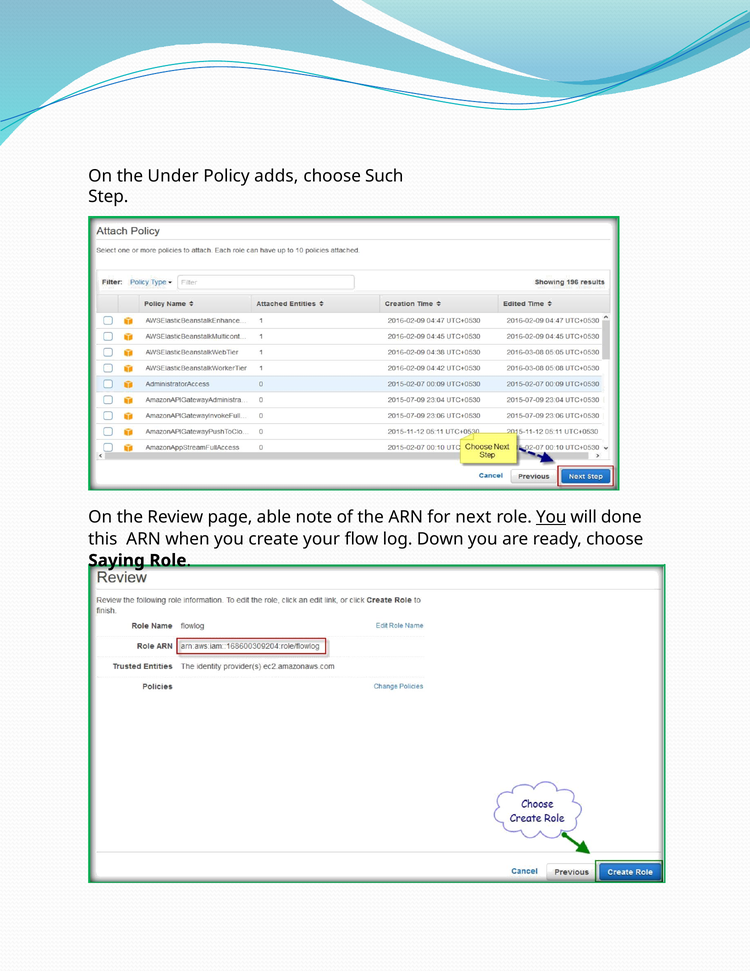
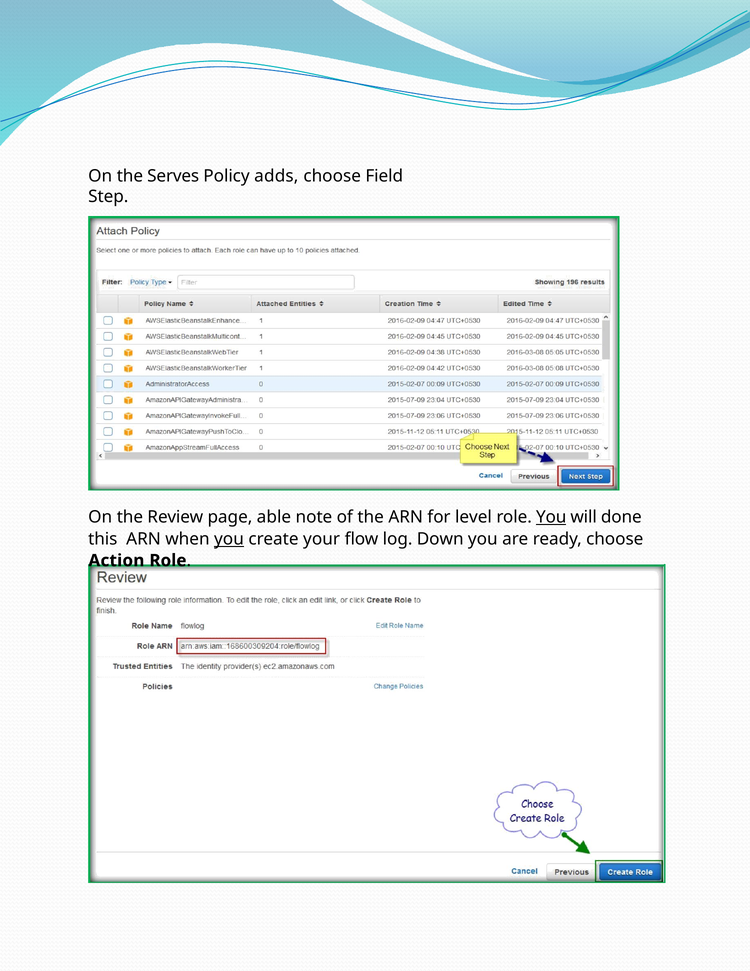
Under: Under -> Serves
Such: Such -> Field
next: next -> level
you at (229, 539) underline: none -> present
Saying: Saying -> Action
